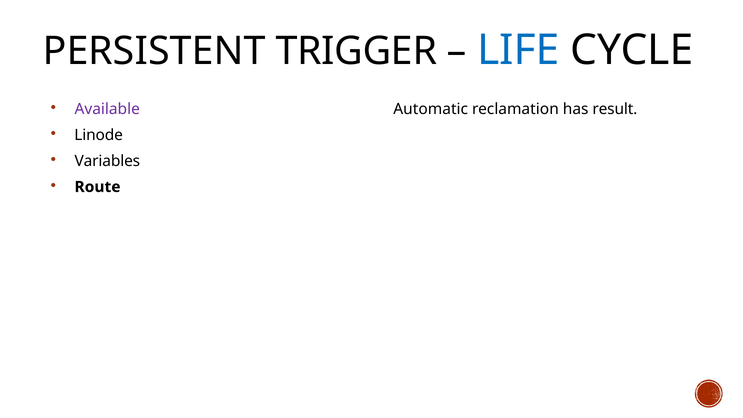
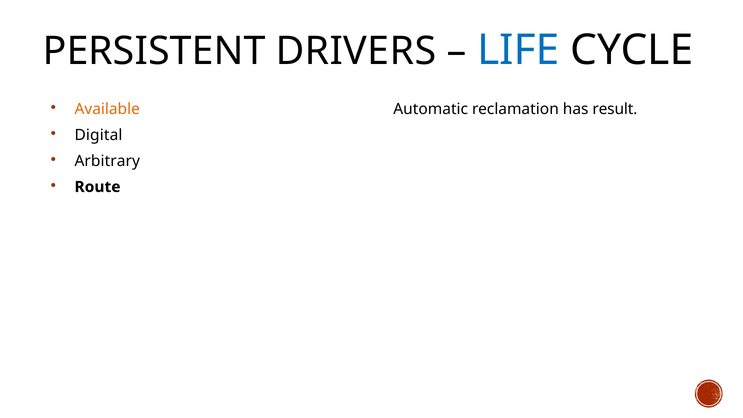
TRIGGER: TRIGGER -> DRIVERS
Available colour: purple -> orange
Linode: Linode -> Digital
Variables: Variables -> Arbitrary
